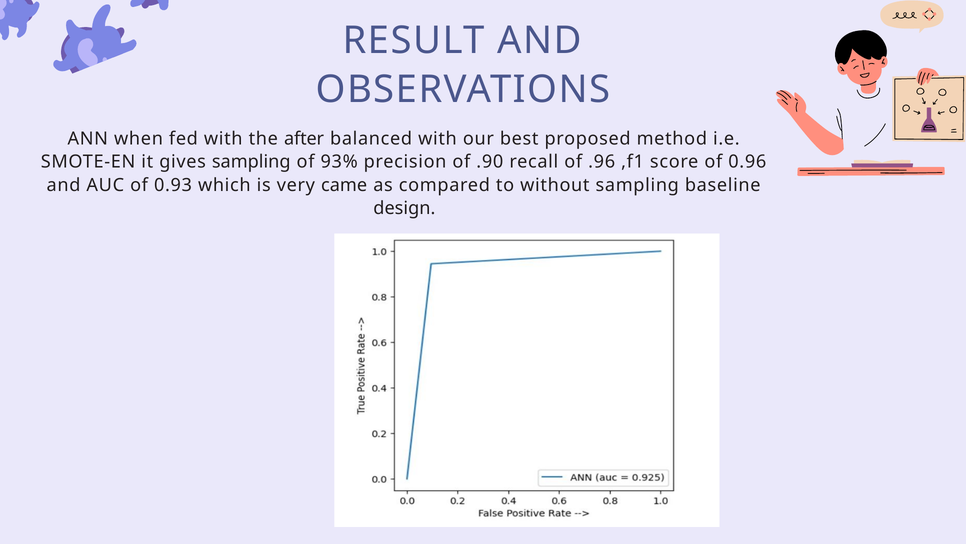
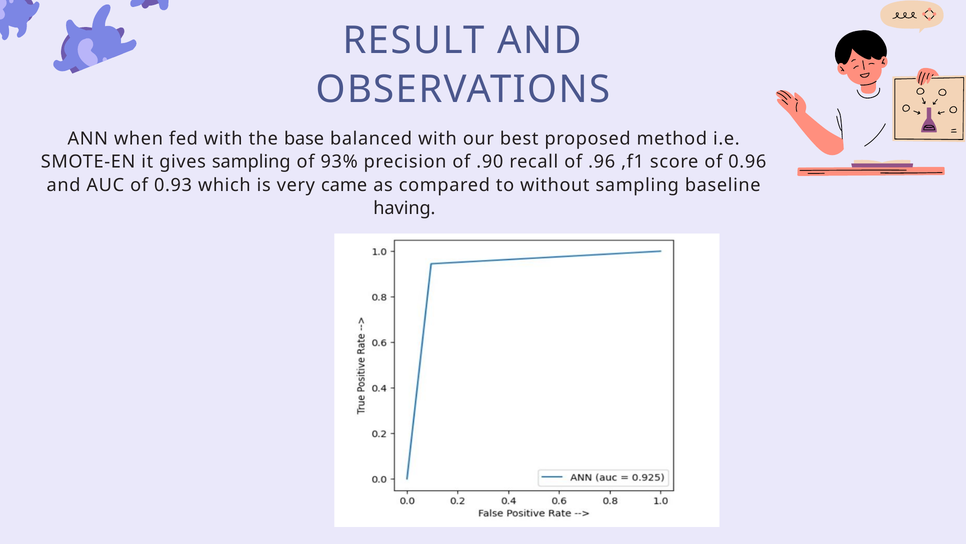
after: after -> base
design: design -> having
